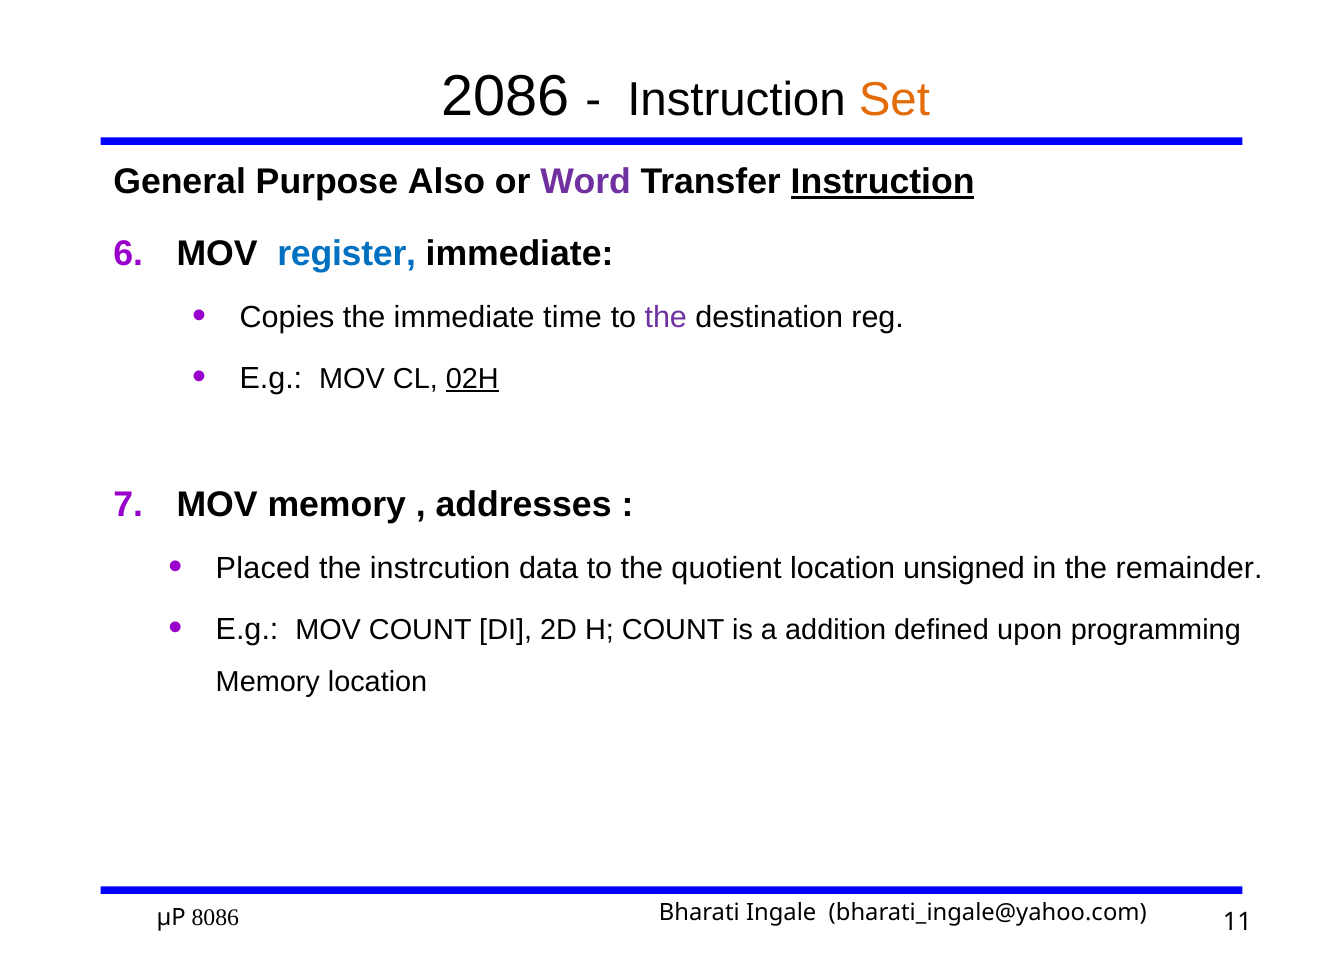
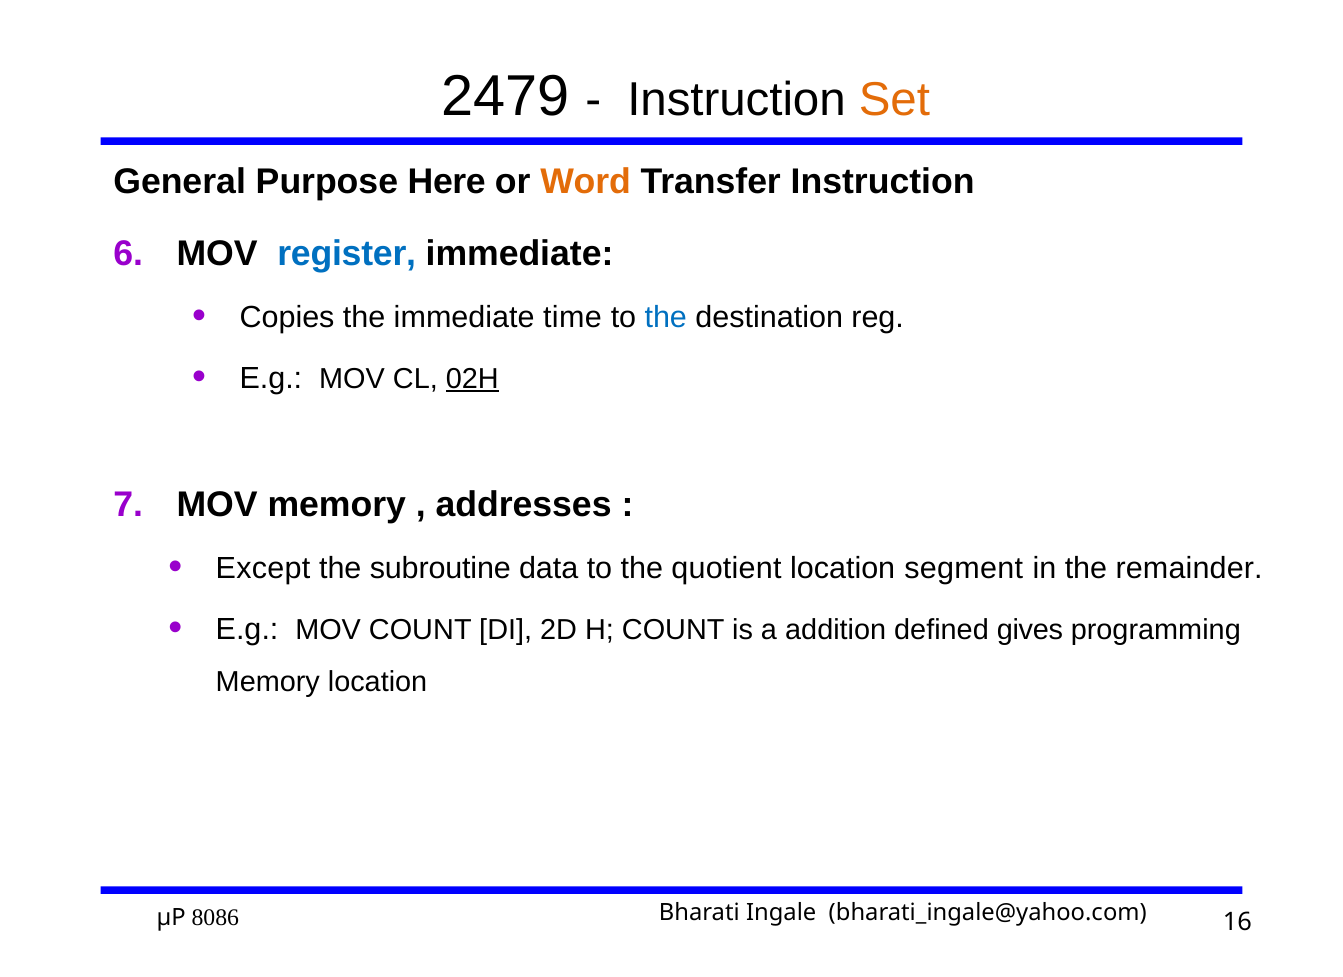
2086: 2086 -> 2479
Also: Also -> Here
Word colour: purple -> orange
Instruction at (883, 182) underline: present -> none
the at (666, 317) colour: purple -> blue
Placed: Placed -> Except
instrcution: instrcution -> subroutine
unsigned: unsigned -> segment
upon: upon -> gives
11: 11 -> 16
